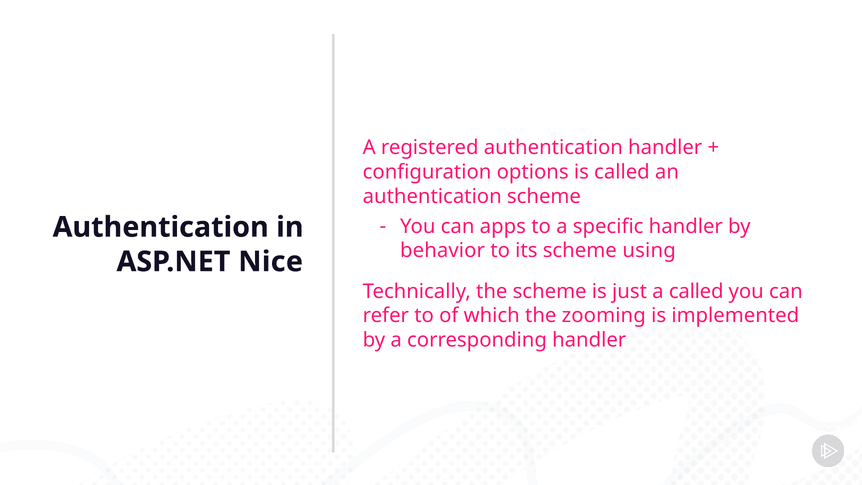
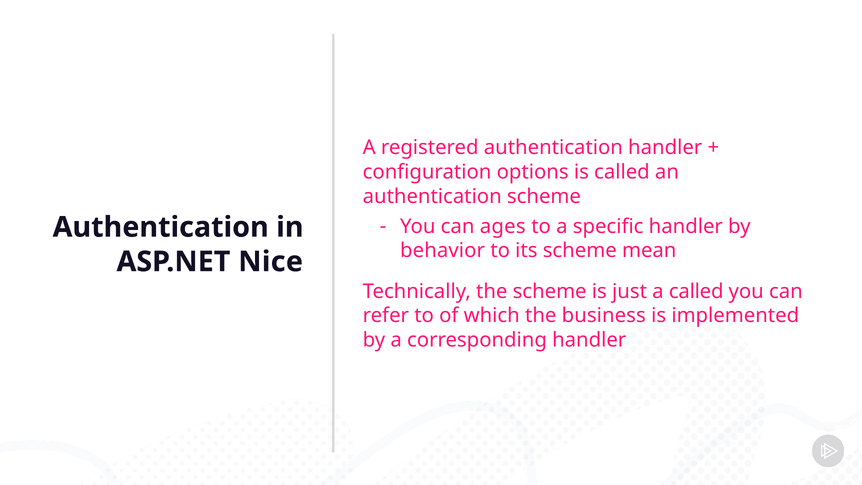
apps: apps -> ages
using: using -> mean
zooming: zooming -> business
